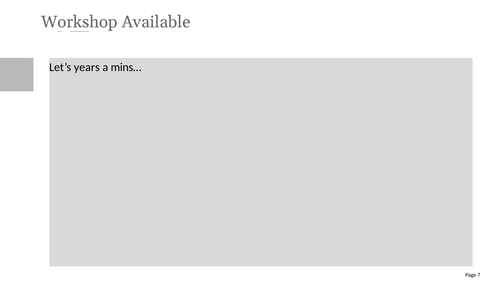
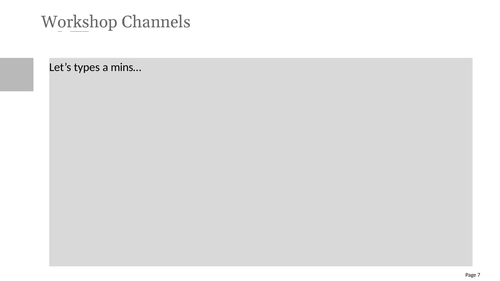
Available: Available -> Channels
years: years -> types
